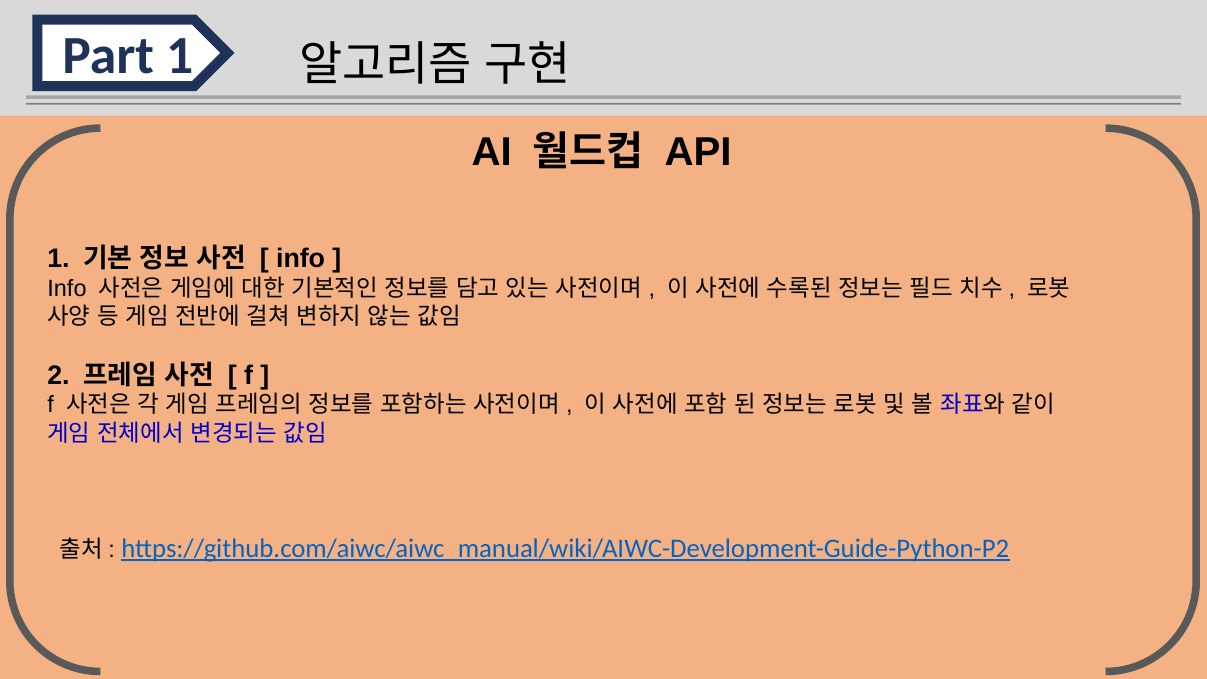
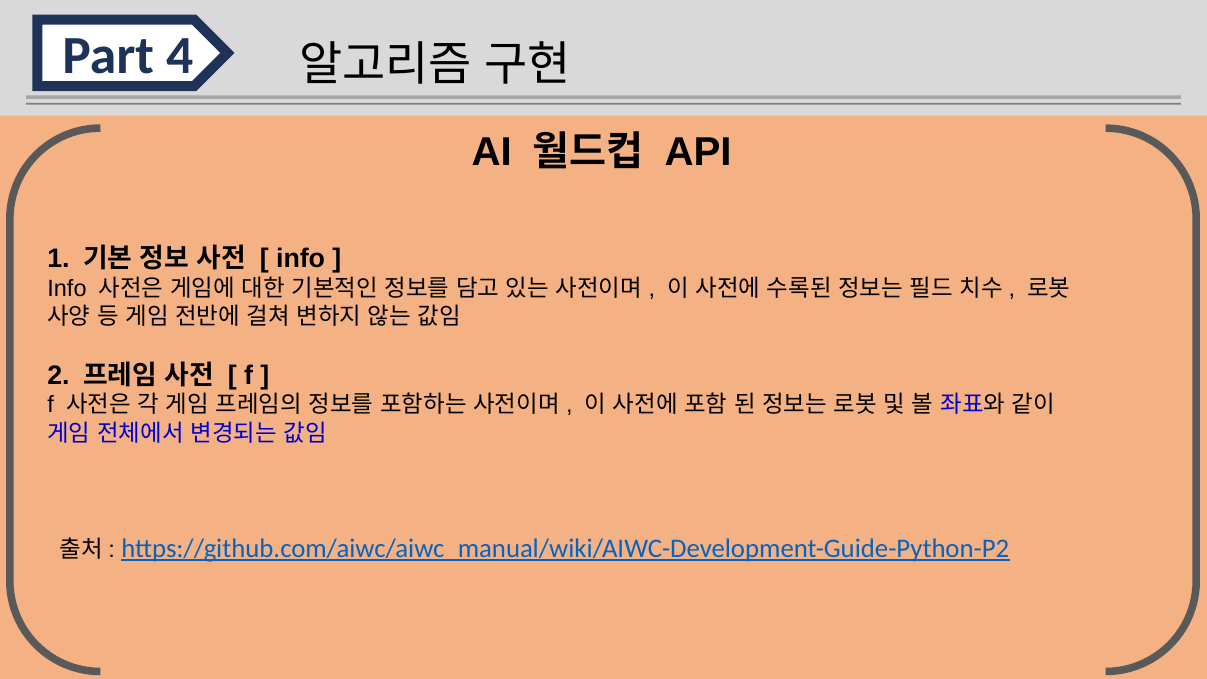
Part 1: 1 -> 4
